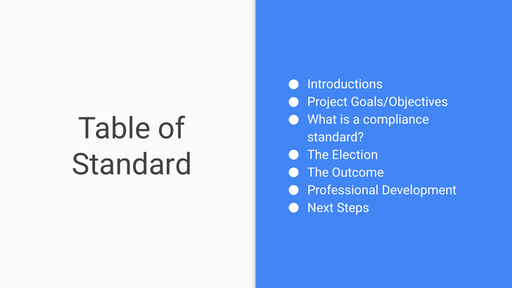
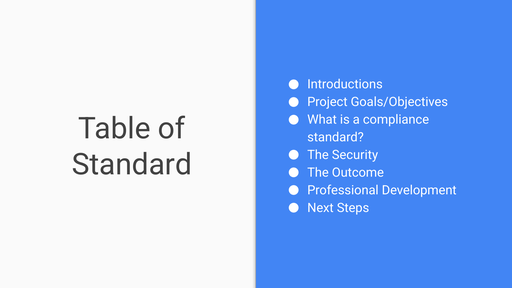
Election: Election -> Security
